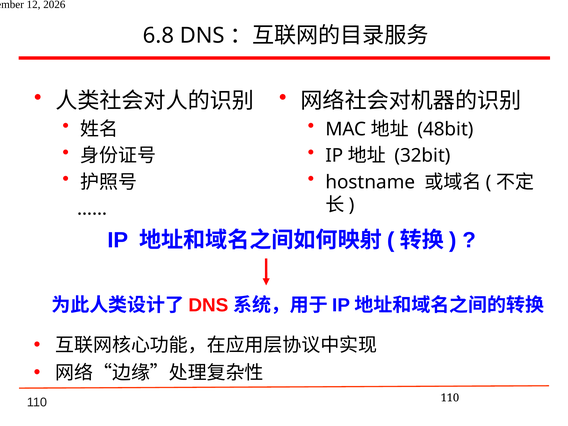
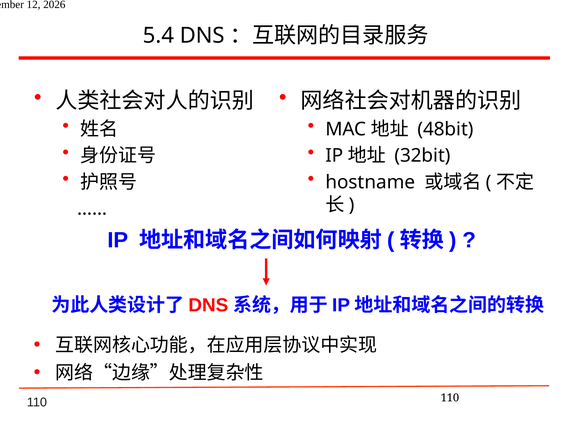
6.8: 6.8 -> 5.4
